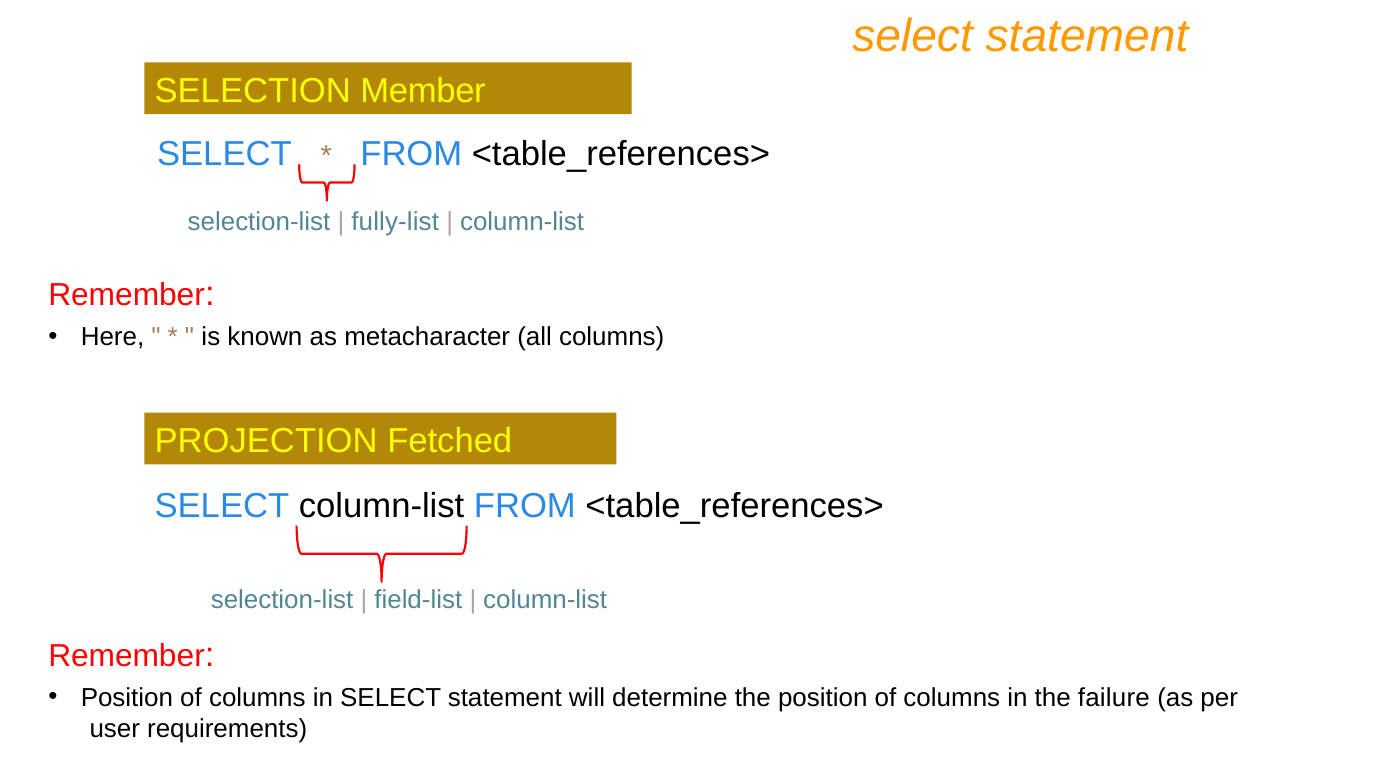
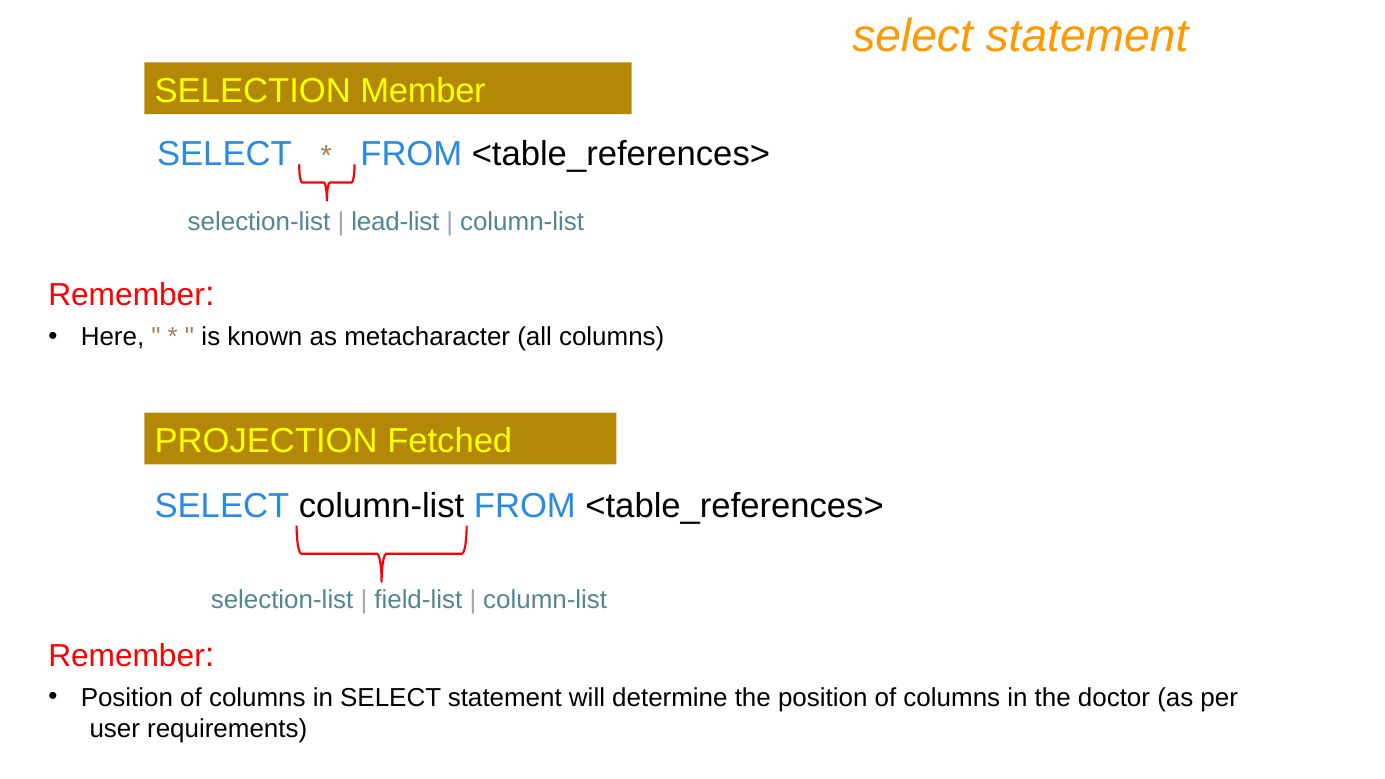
fully-list: fully-list -> lead-list
failure: failure -> doctor
